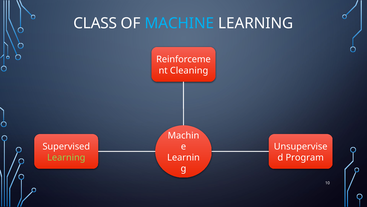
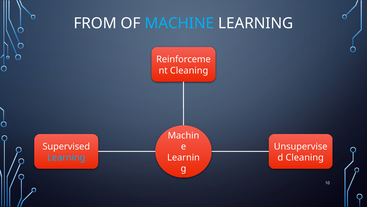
CLASS: CLASS -> FROM
Learning at (66, 157) colour: light green -> light blue
Program at (305, 157): Program -> Cleaning
